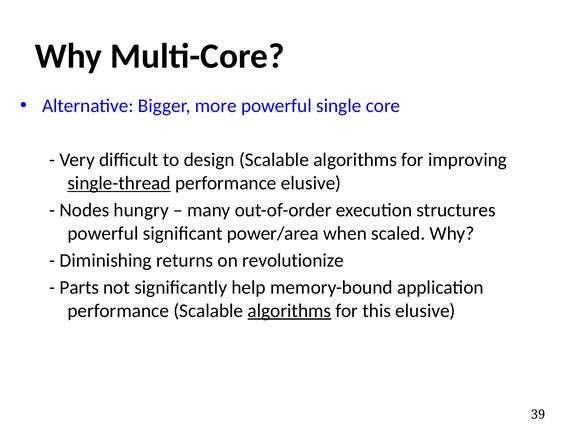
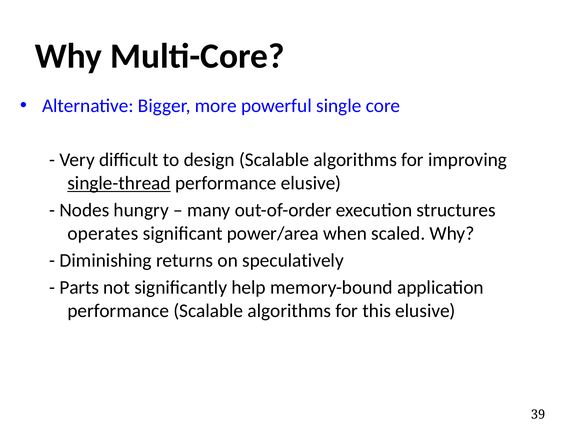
powerful at (103, 233): powerful -> operates
revolutionize: revolutionize -> speculatively
algorithms at (289, 311) underline: present -> none
